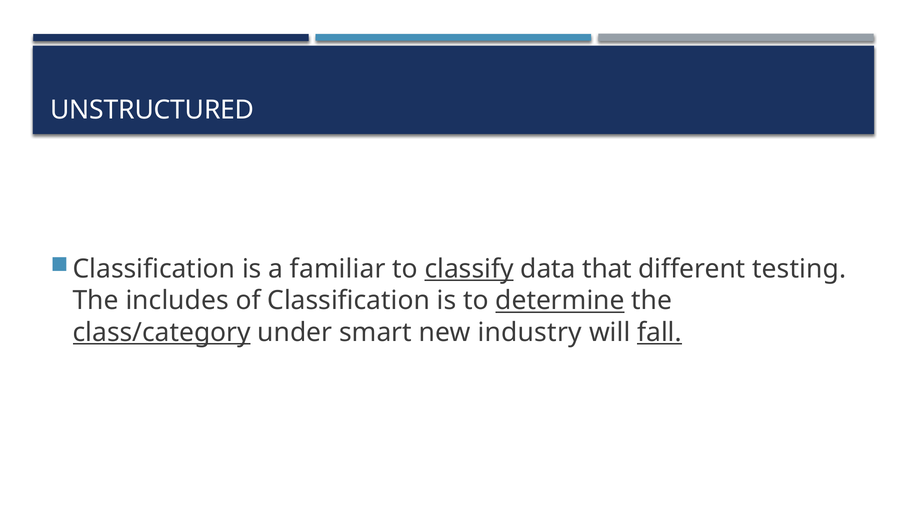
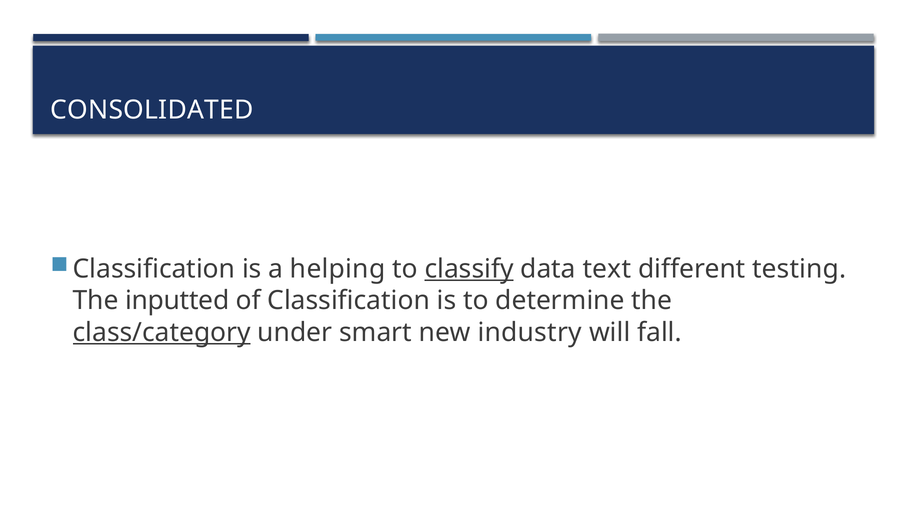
UNSTRUCTURED: UNSTRUCTURED -> CONSOLIDATED
familiar: familiar -> helping
that: that -> text
includes: includes -> inputted
determine underline: present -> none
fall underline: present -> none
